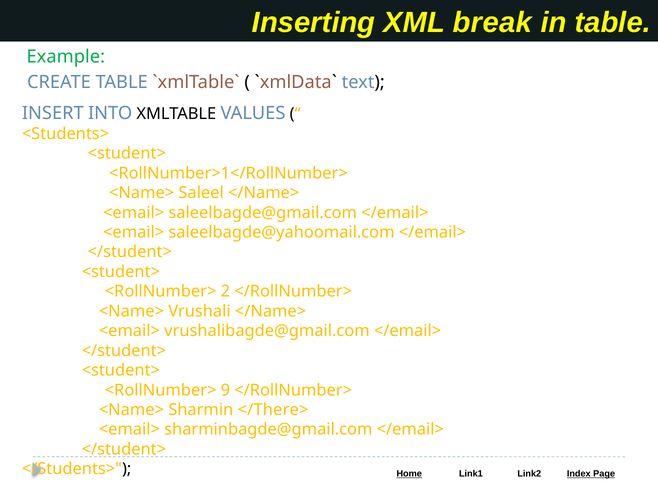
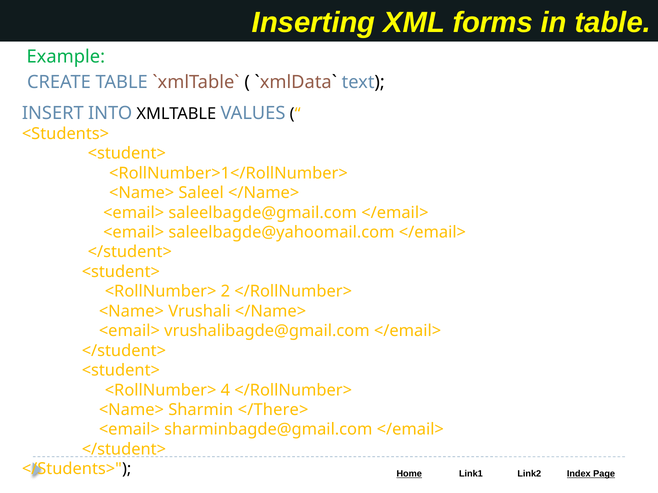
break: break -> forms
9: 9 -> 4
